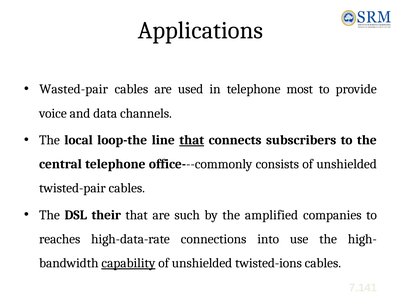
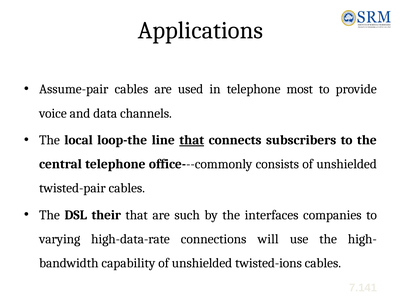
Wasted-pair: Wasted-pair -> Assume-pair
amplified: amplified -> interfaces
reaches: reaches -> varying
into: into -> will
capability underline: present -> none
